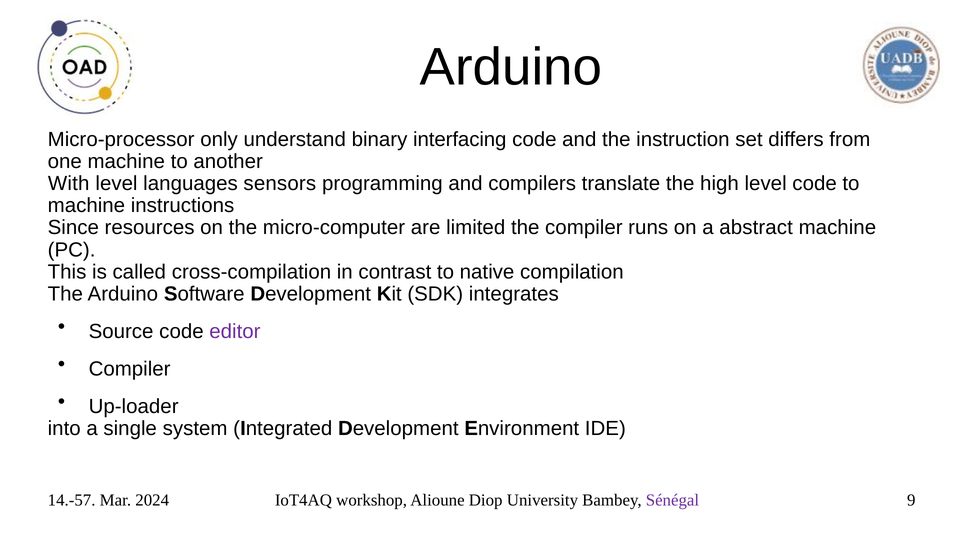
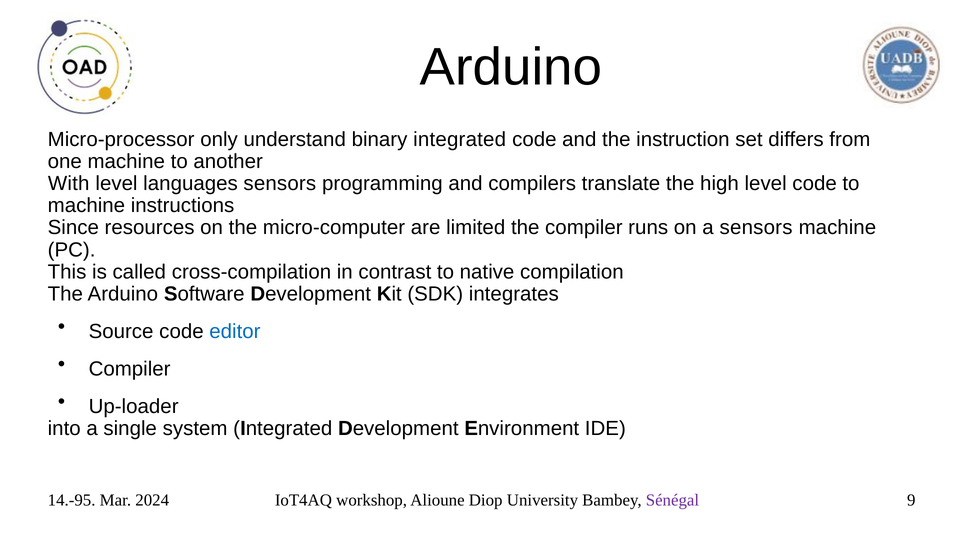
binary interfacing: interfacing -> integrated
a abstract: abstract -> sensors
editor colour: purple -> blue
14.-57: 14.-57 -> 14.-95
